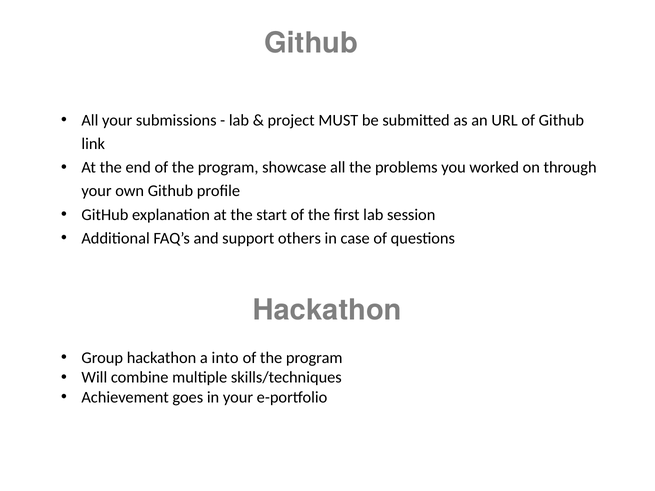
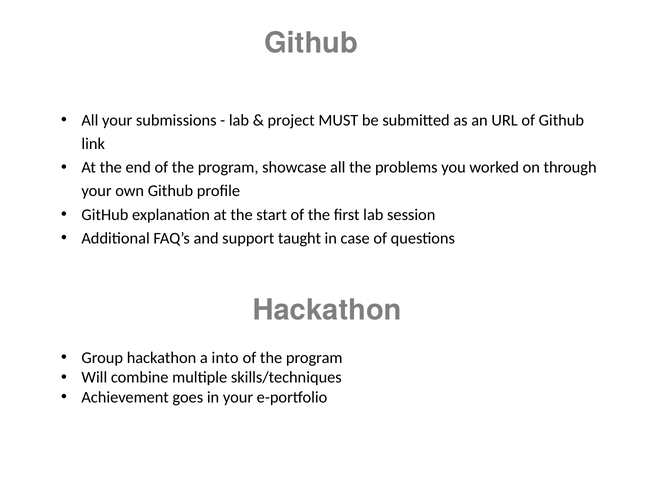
others: others -> taught
